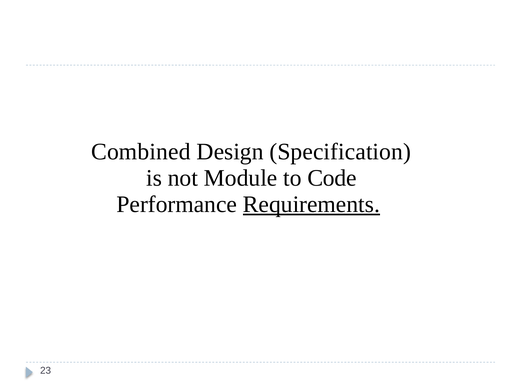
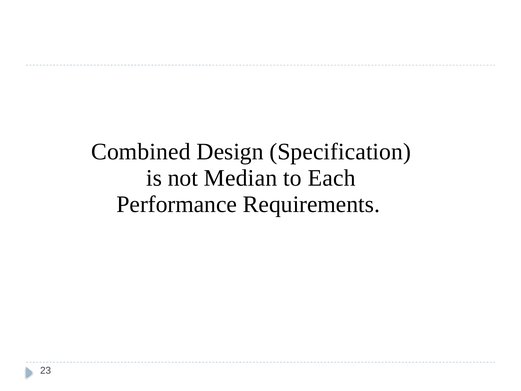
Module: Module -> Median
Code: Code -> Each
Requirements underline: present -> none
